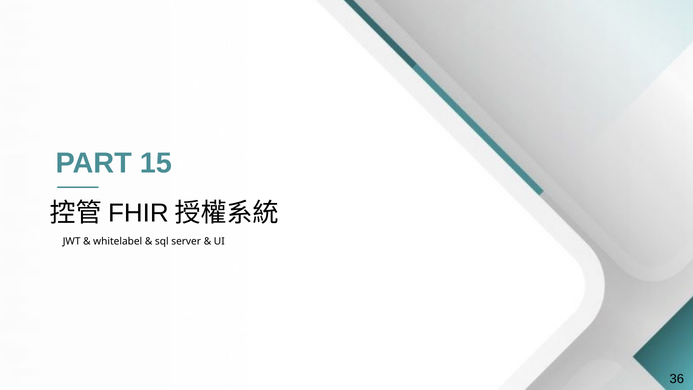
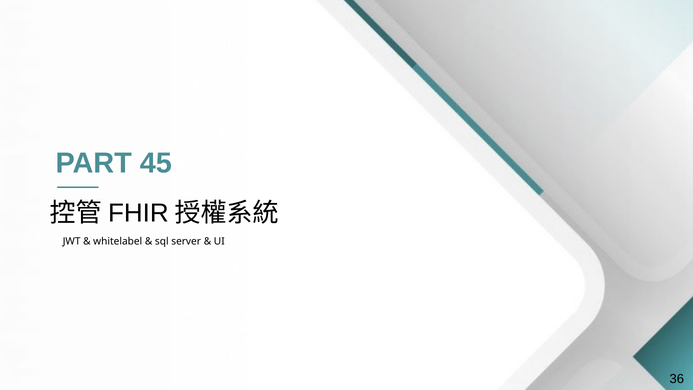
15: 15 -> 45
